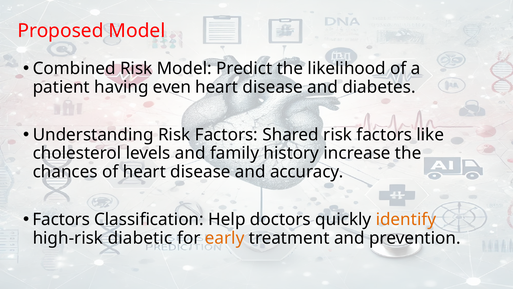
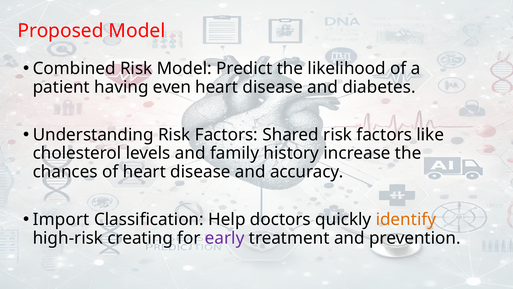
Factors at (61, 219): Factors -> Import
diabetic: diabetic -> creating
early colour: orange -> purple
